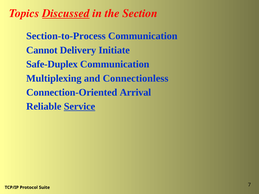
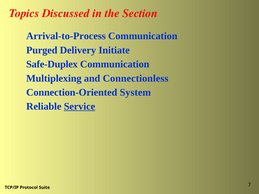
Discussed underline: present -> none
Section-to-Process: Section-to-Process -> Arrival-to-Process
Cannot: Cannot -> Purged
Arrival: Arrival -> System
